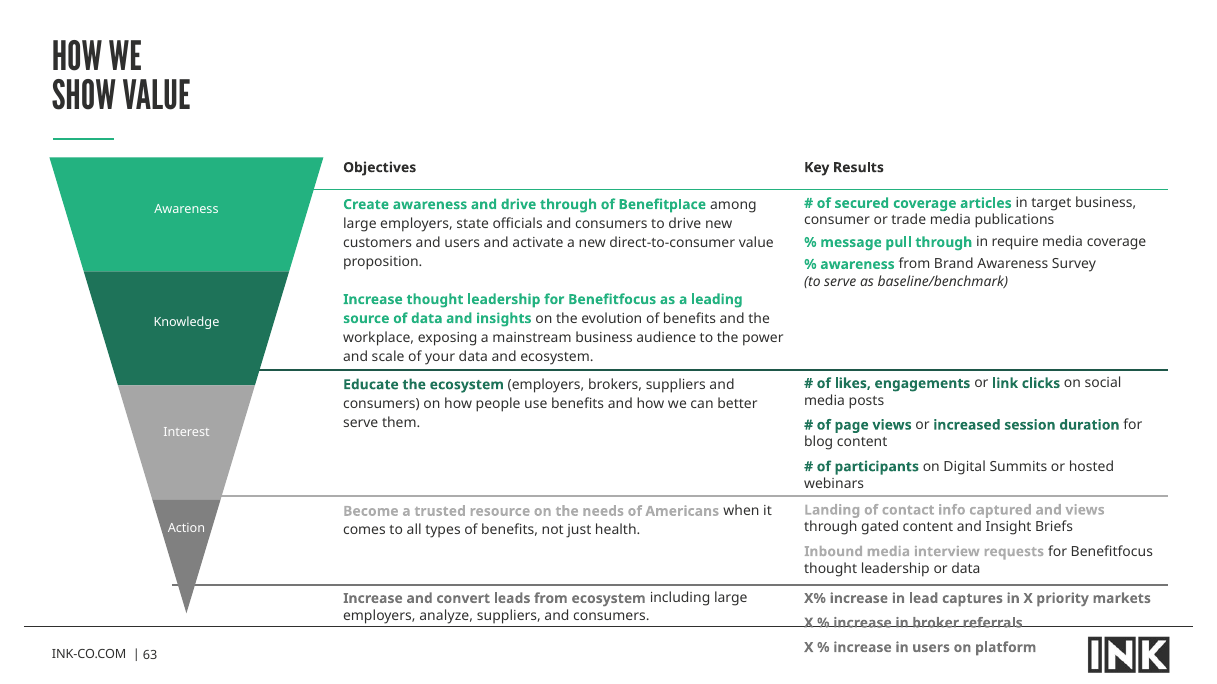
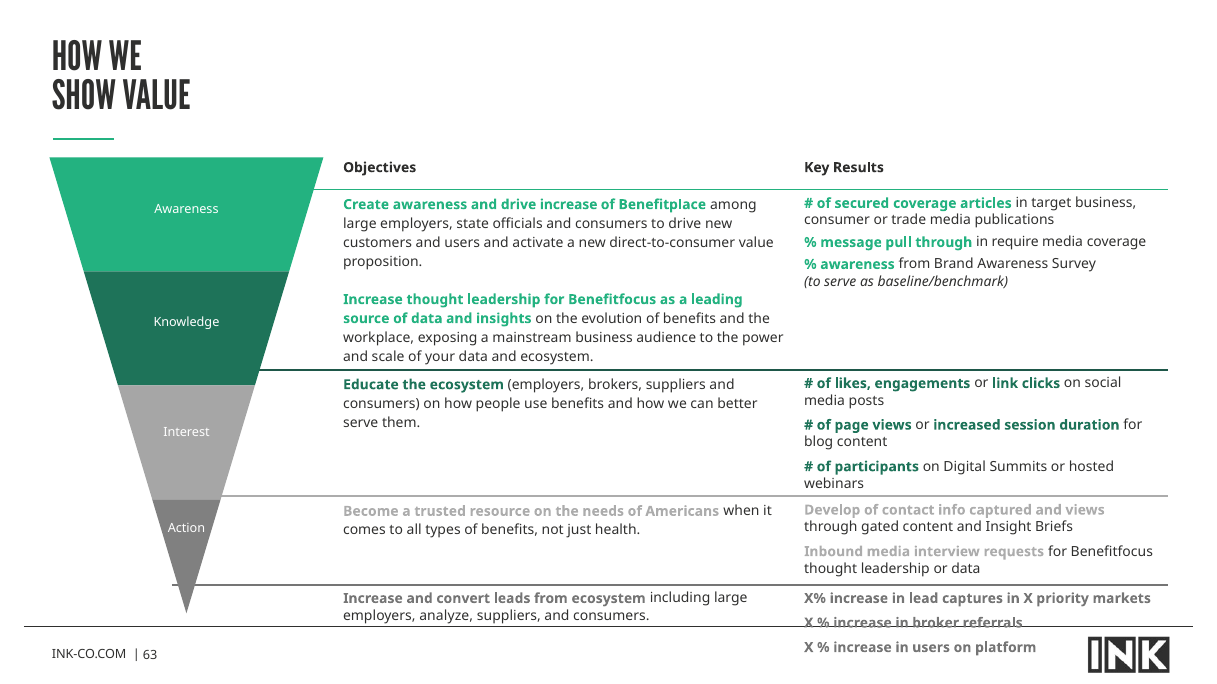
drive through: through -> increase
Landing: Landing -> Develop
